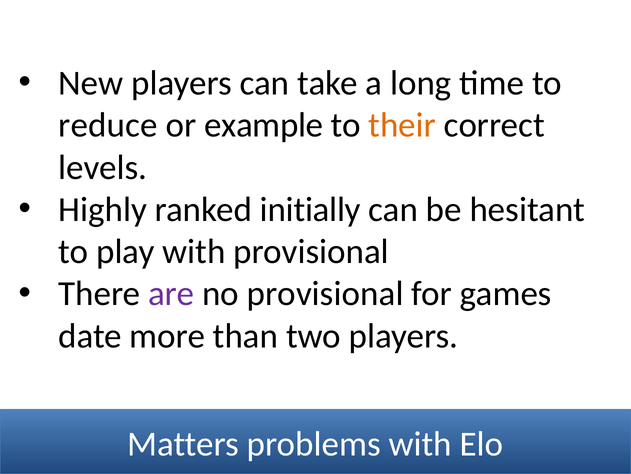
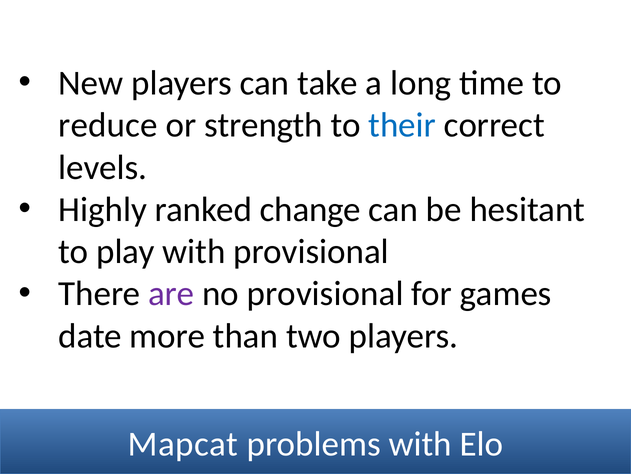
example: example -> strength
their colour: orange -> blue
initially: initially -> change
Matters: Matters -> Mapcat
